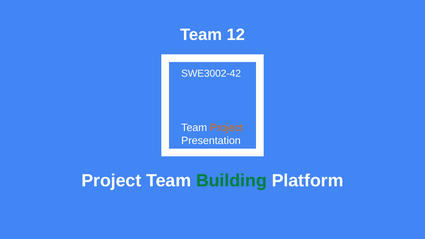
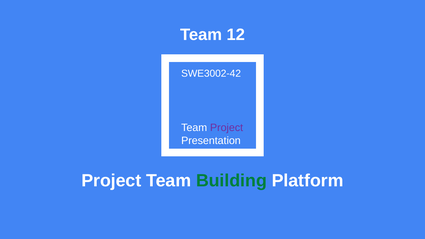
Project at (227, 128) colour: orange -> purple
